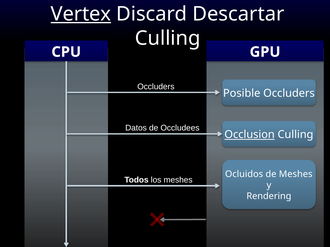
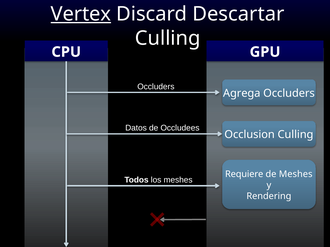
Posible: Posible -> Agrega
Occlusion underline: present -> none
Ocluidos: Ocluidos -> Requiere
